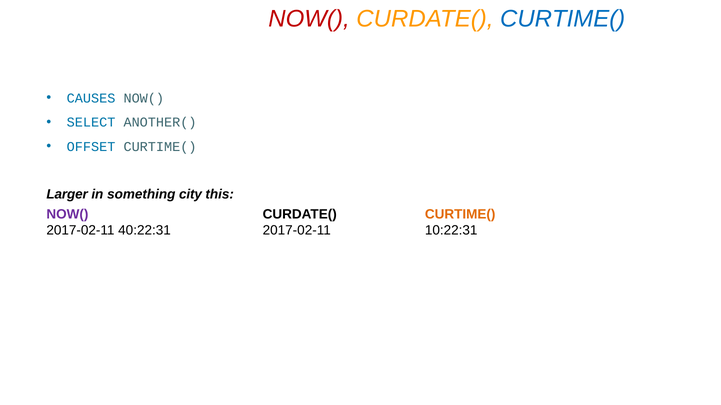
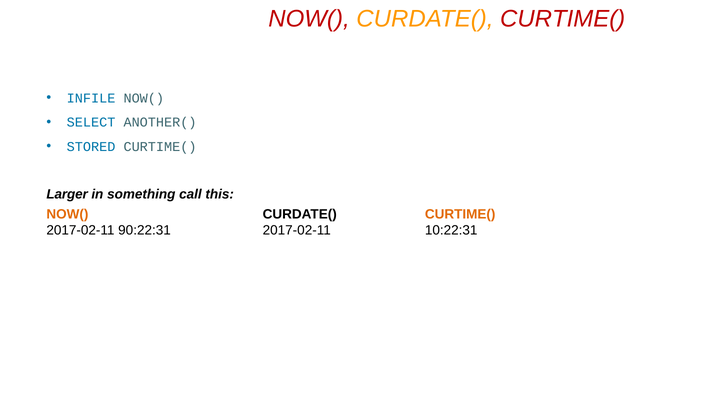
CURTIME( at (563, 19) colour: blue -> red
CAUSES: CAUSES -> INFILE
OFFSET: OFFSET -> STORED
city: city -> call
NOW( at (67, 214) colour: purple -> orange
40:22:31: 40:22:31 -> 90:22:31
